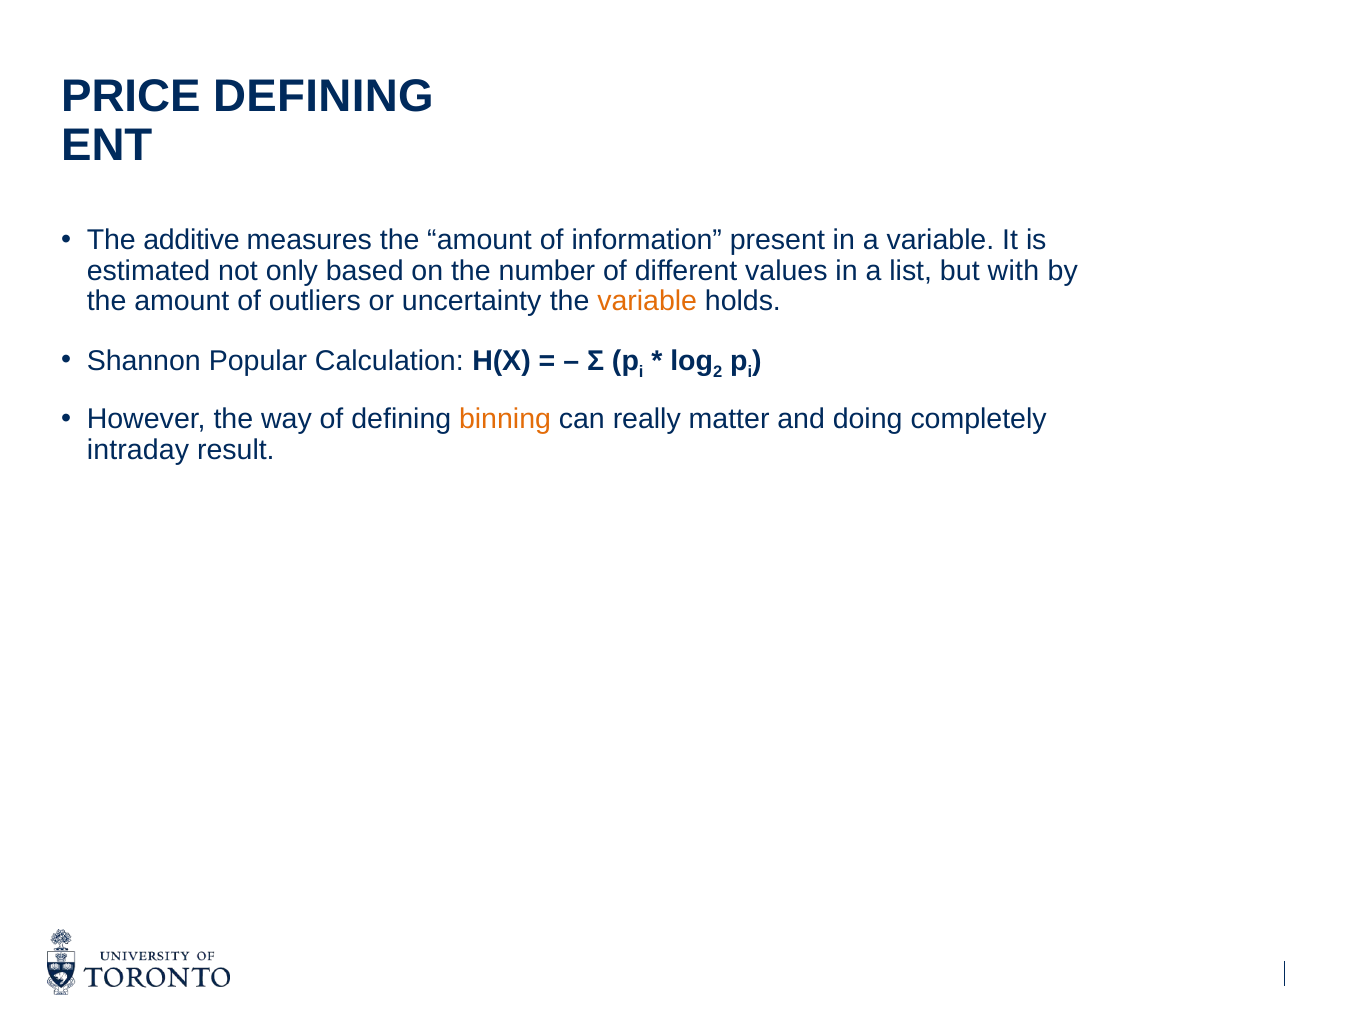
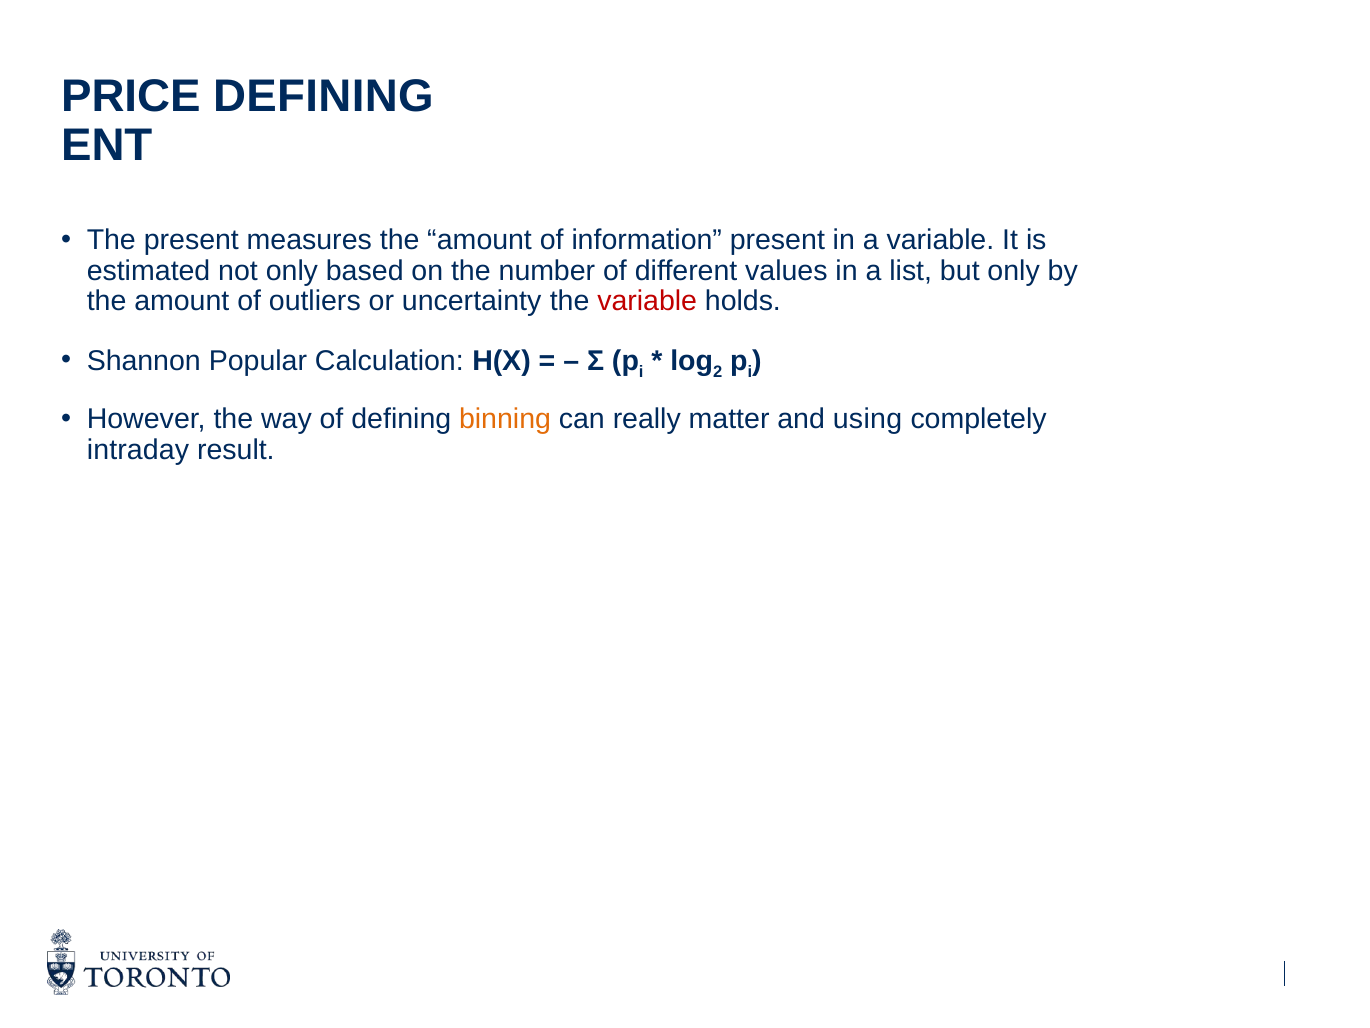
The additive: additive -> present
but with: with -> only
variable at (647, 301) colour: orange -> red
doing: doing -> using
